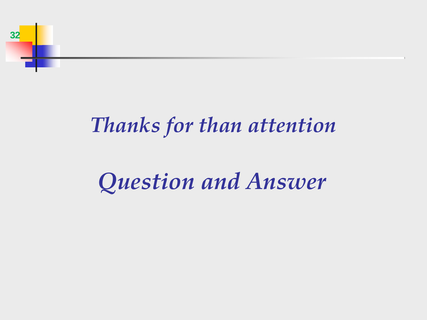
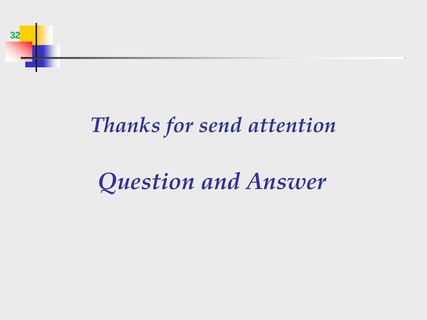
than: than -> send
